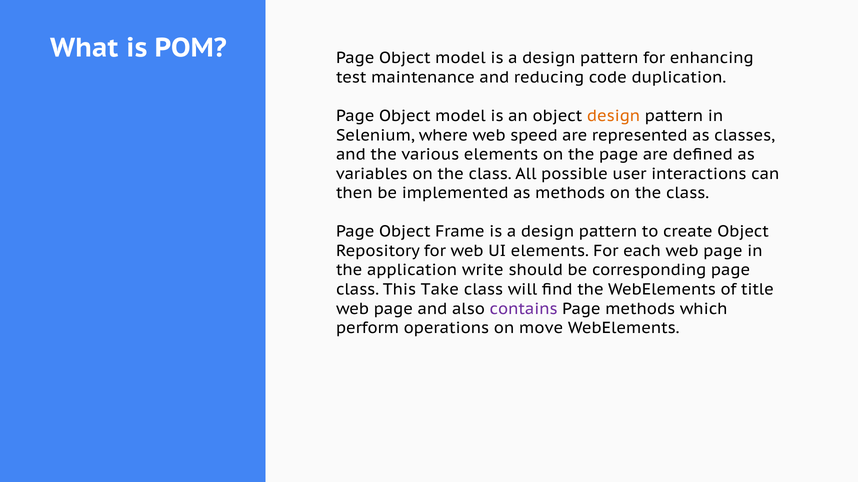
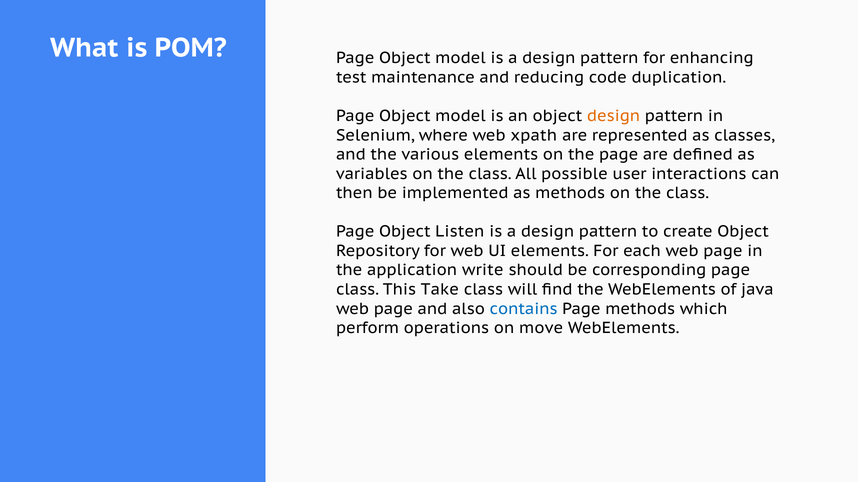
speed: speed -> xpath
Frame: Frame -> Listen
title: title -> java
contains colour: purple -> blue
